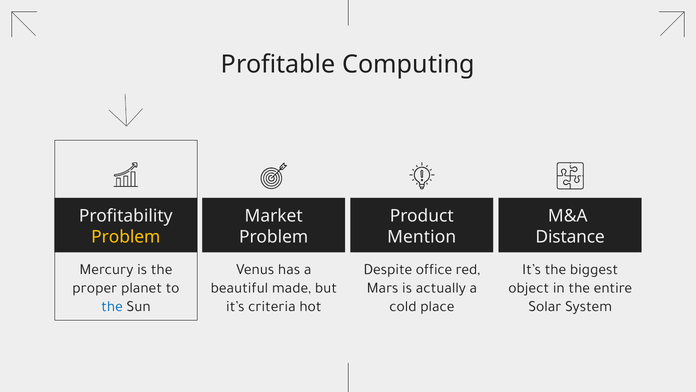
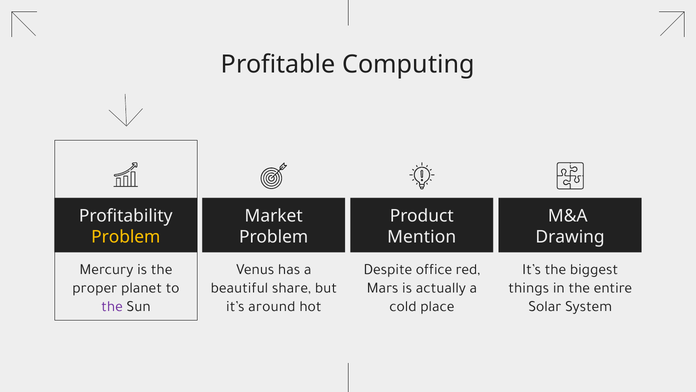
Distance: Distance -> Drawing
made: made -> share
object: object -> things
the at (112, 306) colour: blue -> purple
criteria: criteria -> around
